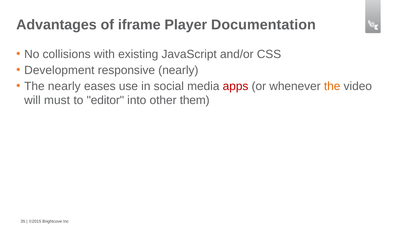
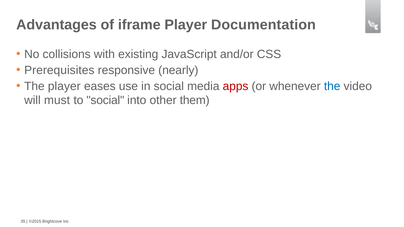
Development: Development -> Prerequisites
The nearly: nearly -> player
the at (332, 86) colour: orange -> blue
to editor: editor -> social
